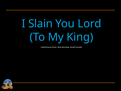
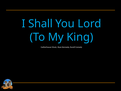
Slain: Slain -> Shall
